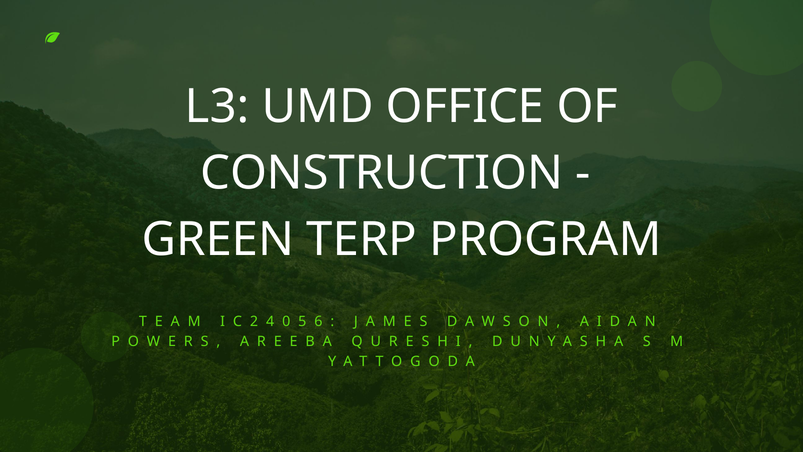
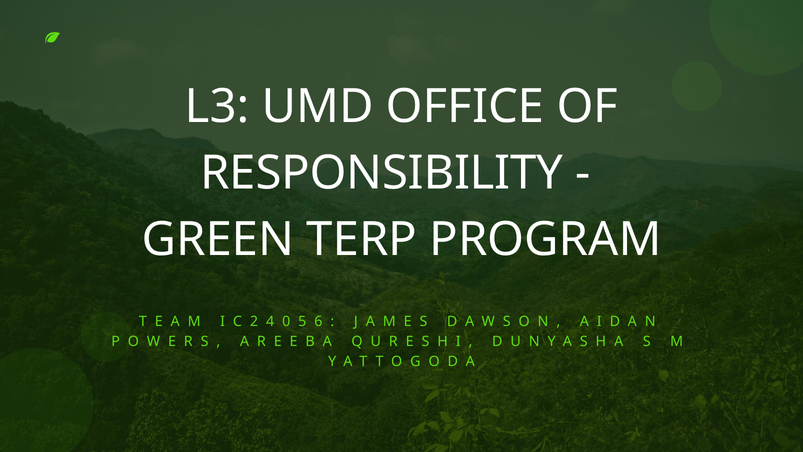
CONSTRUCTION: CONSTRUCTION -> RESPONSIBILITY
